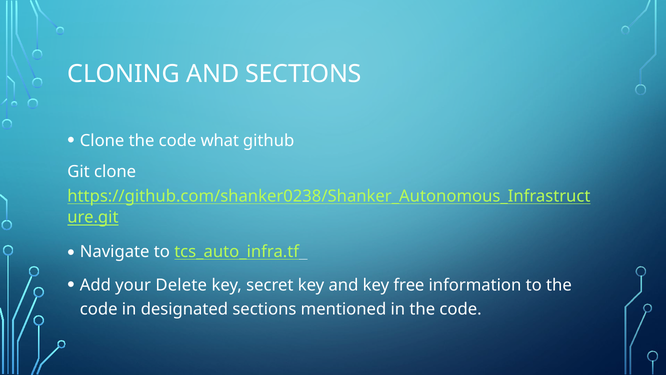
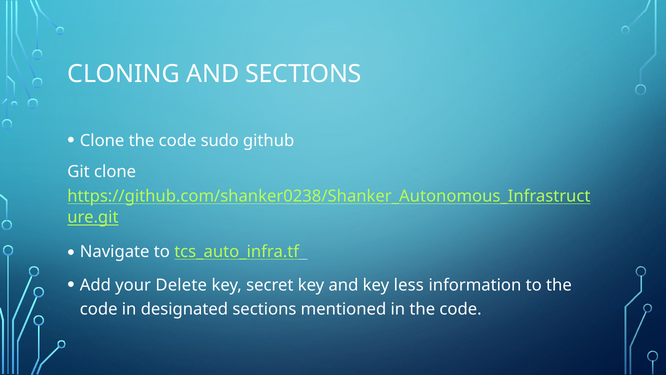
what: what -> sudo
free: free -> less
